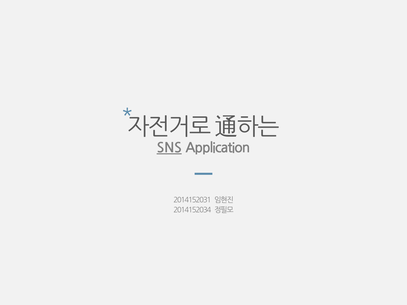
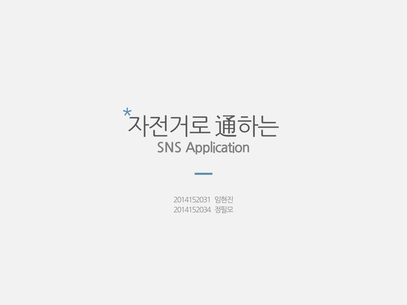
SNS underline: present -> none
